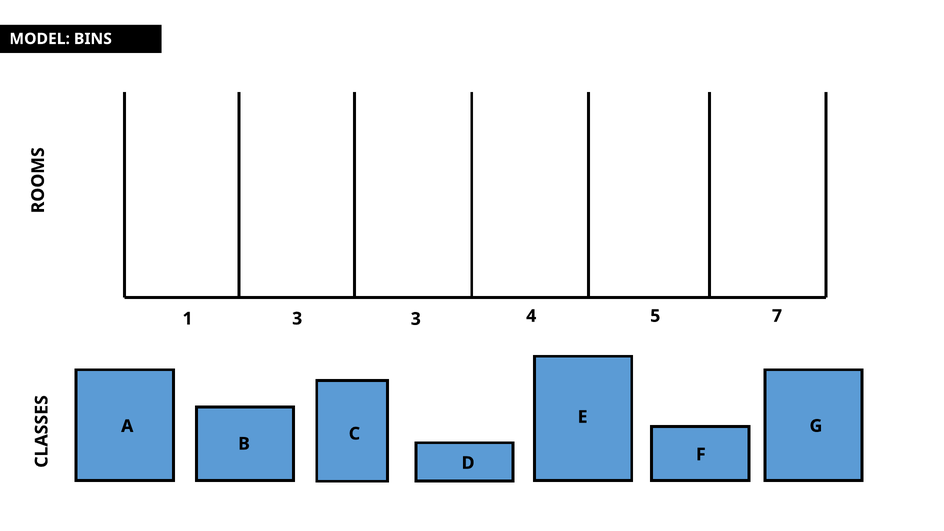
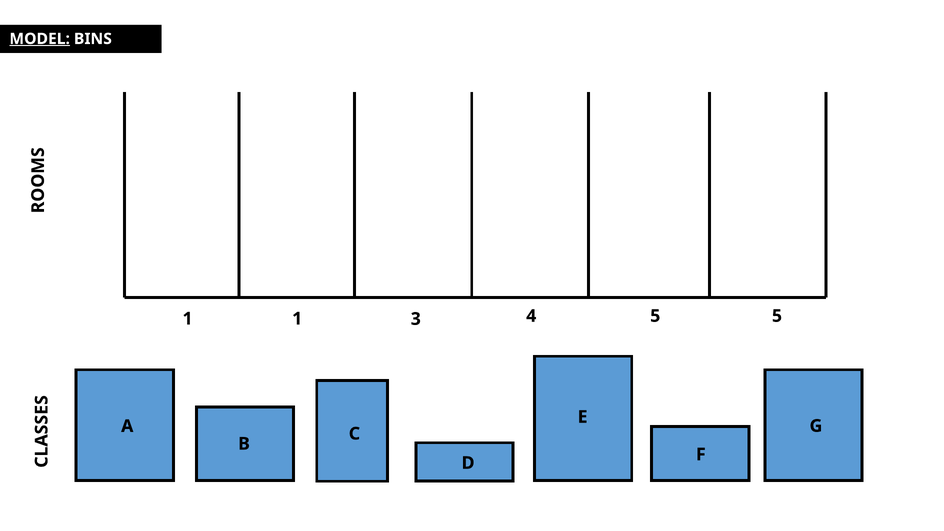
MODEL underline: none -> present
1 3: 3 -> 1
5 7: 7 -> 5
